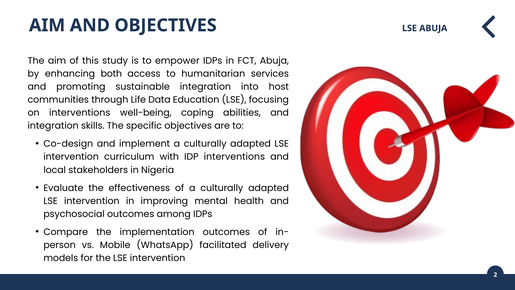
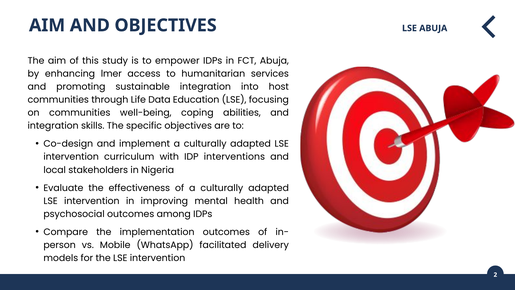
both: both -> lmer
on interventions: interventions -> communities
